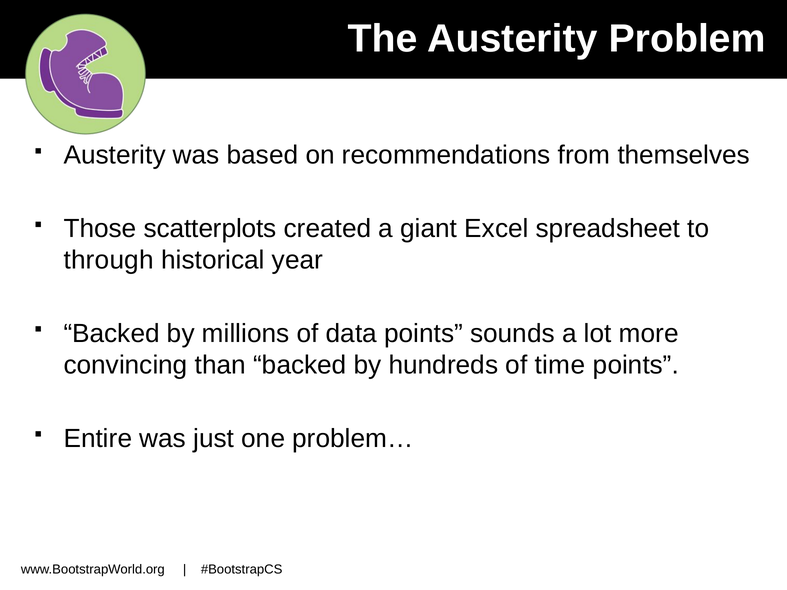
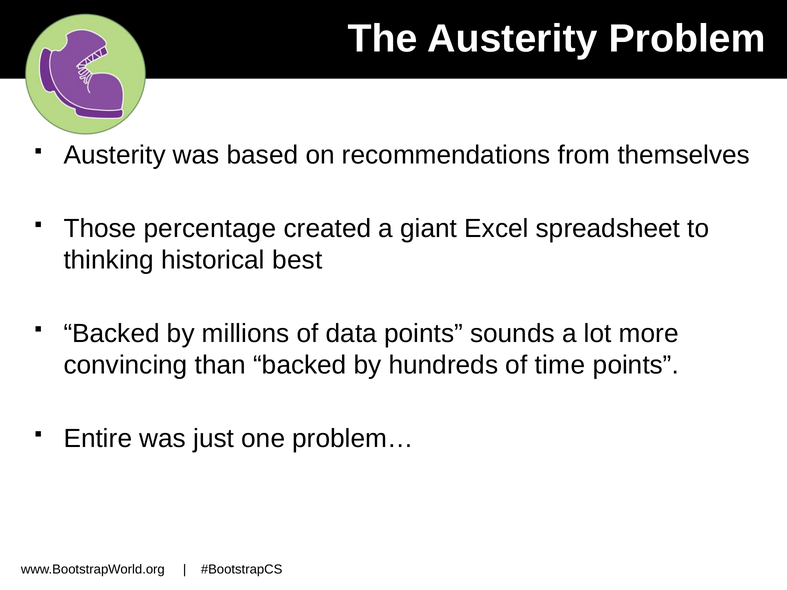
scatterplots: scatterplots -> percentage
through: through -> thinking
year: year -> best
